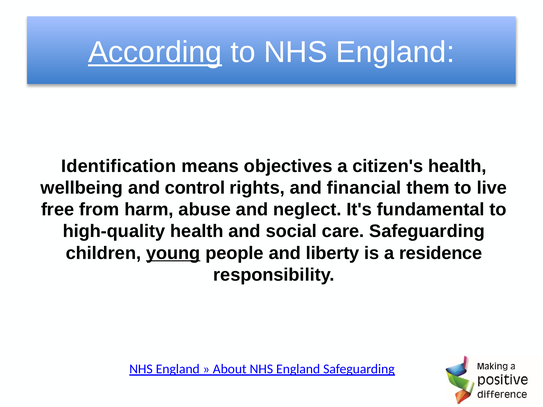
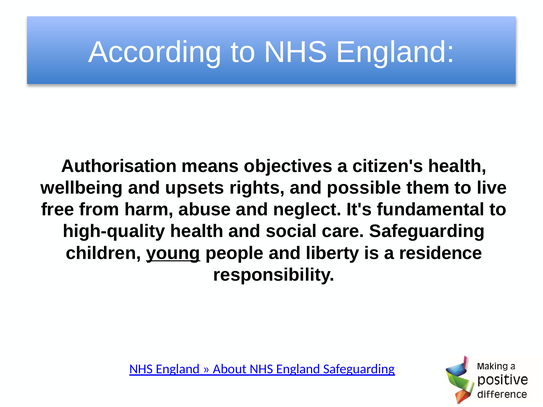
According underline: present -> none
Identification: Identification -> Authorisation
control: control -> upsets
financial: financial -> possible
